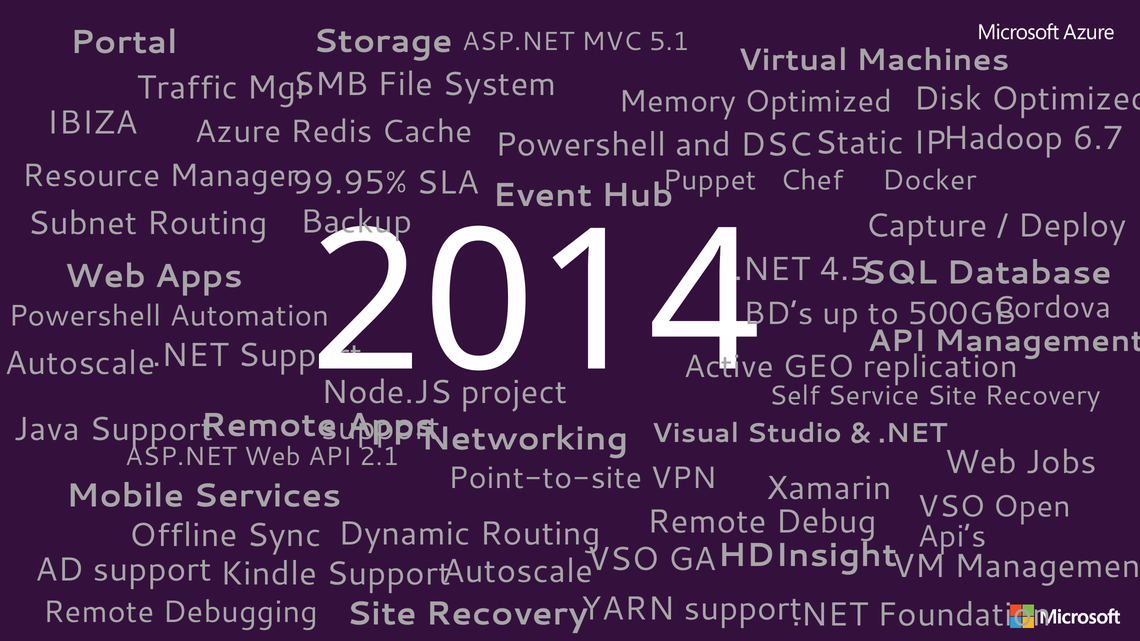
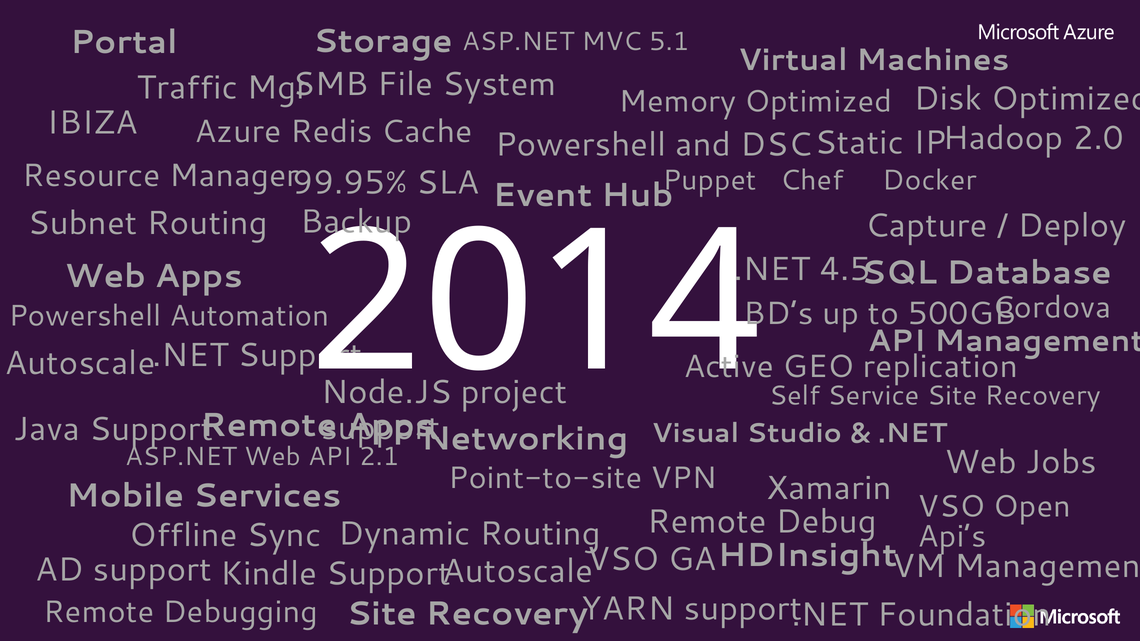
6.7: 6.7 -> 2.0
